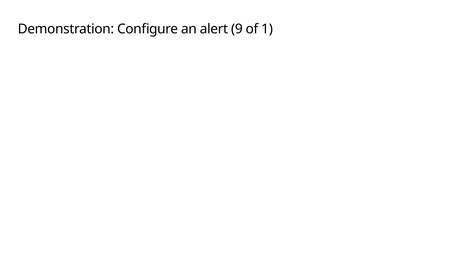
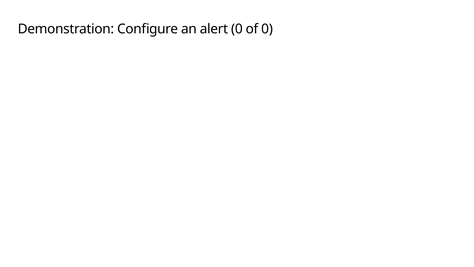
alert 9: 9 -> 0
of 1: 1 -> 0
